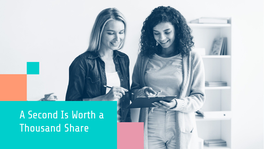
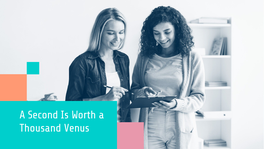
Share: Share -> Venus
